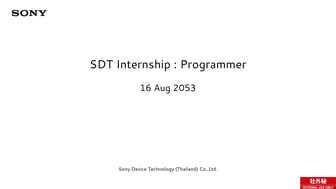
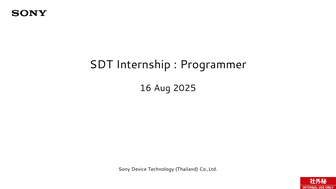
2053: 2053 -> 2025
